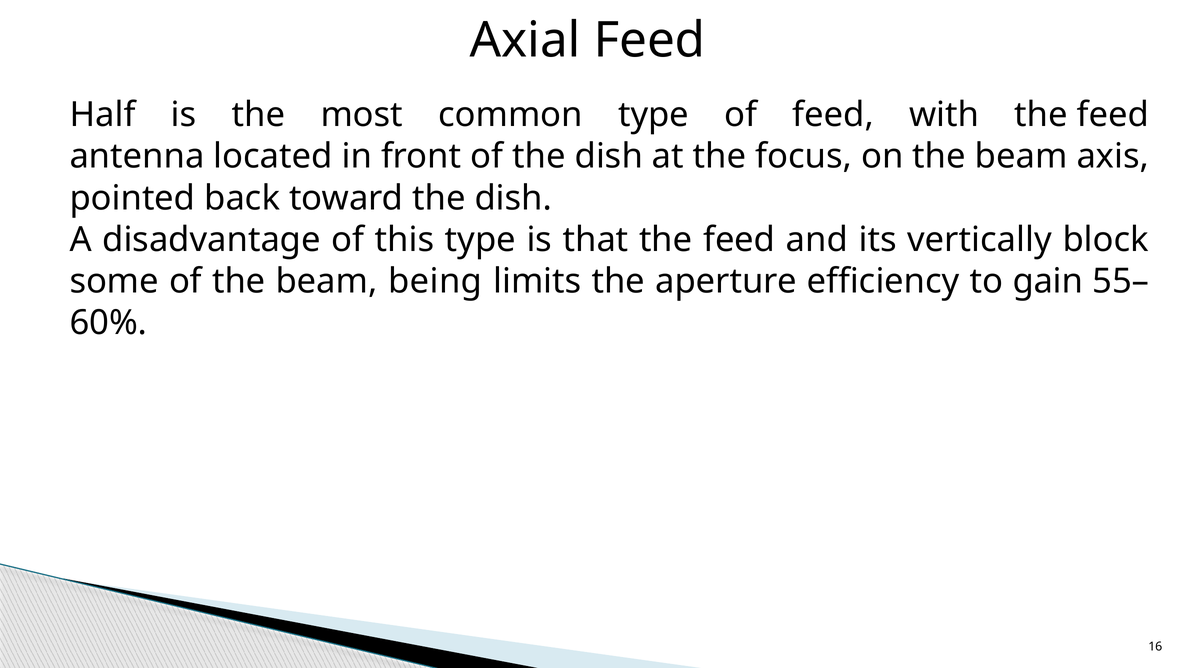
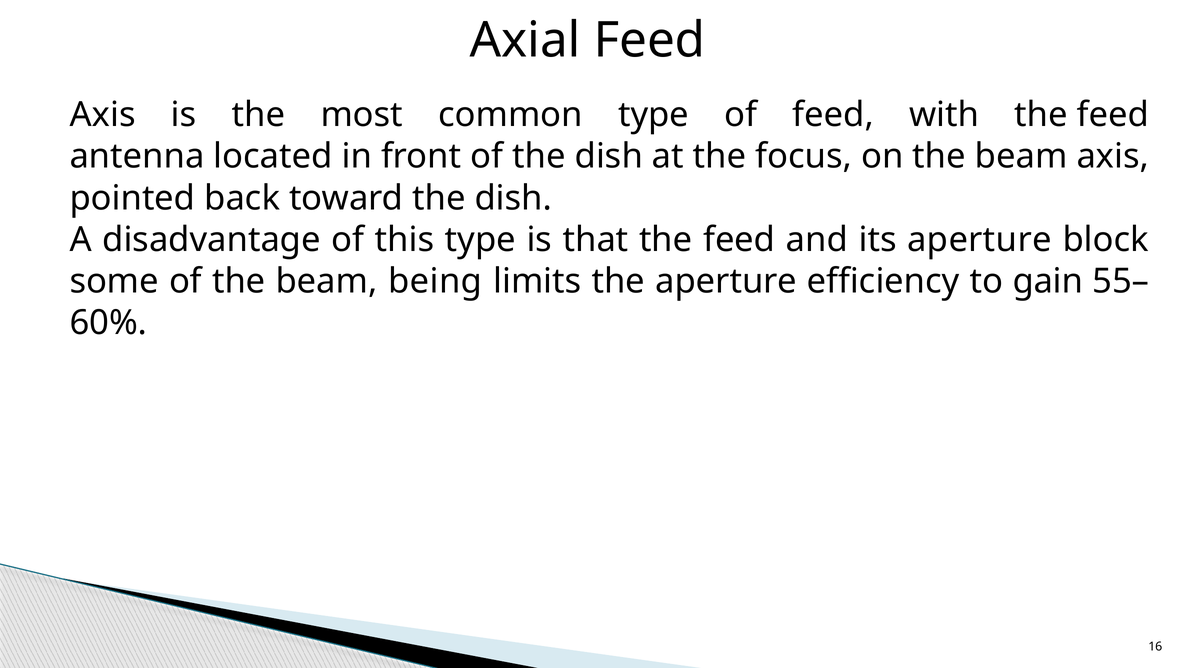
Half at (103, 115): Half -> Axis
its vertically: vertically -> aperture
